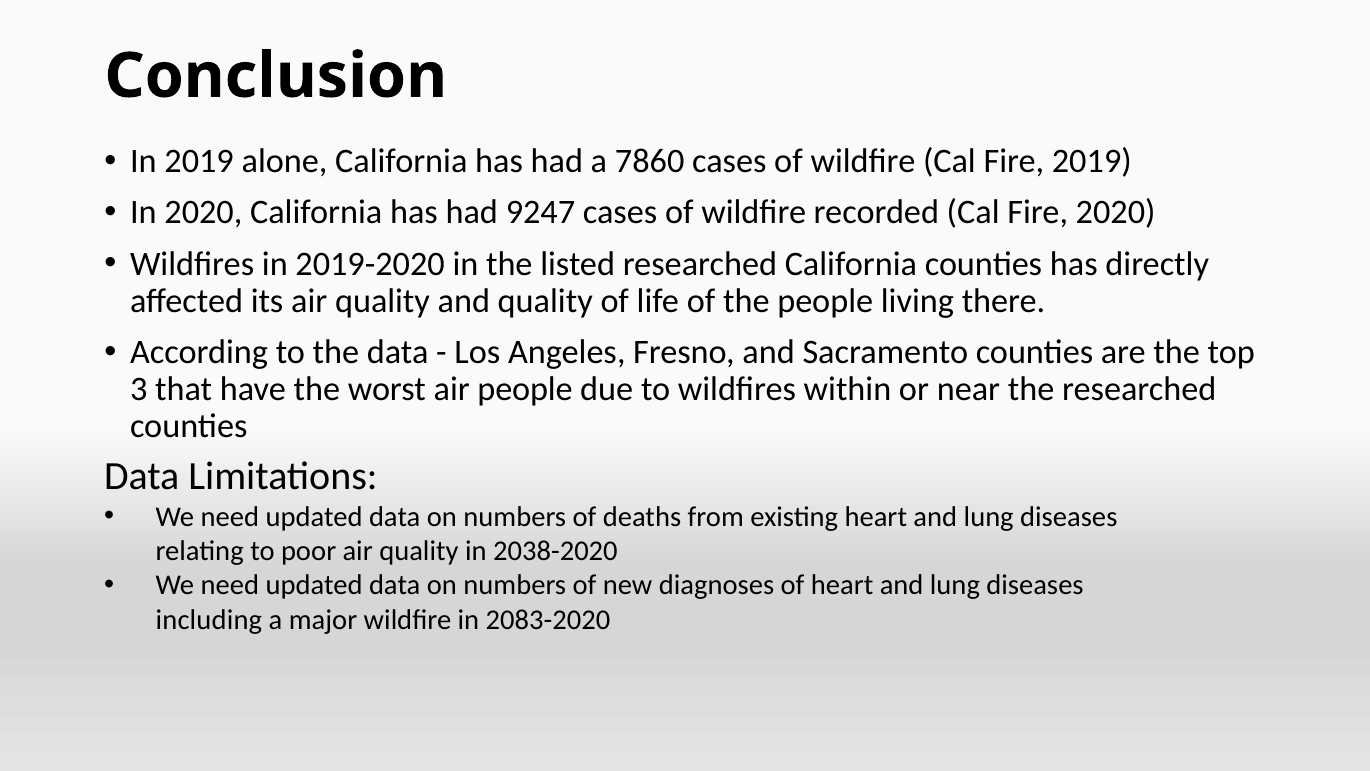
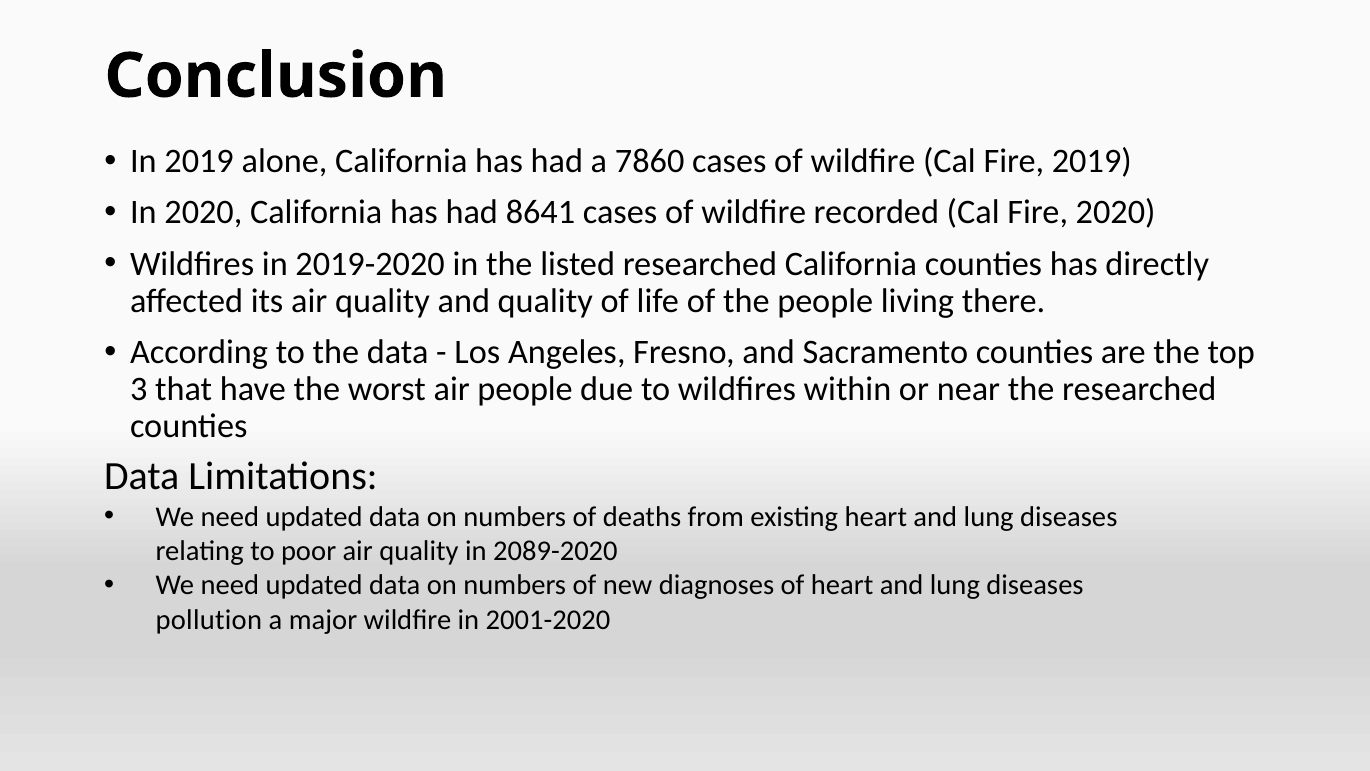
9247: 9247 -> 8641
2038-2020: 2038-2020 -> 2089-2020
including: including -> pollution
2083-2020: 2083-2020 -> 2001-2020
